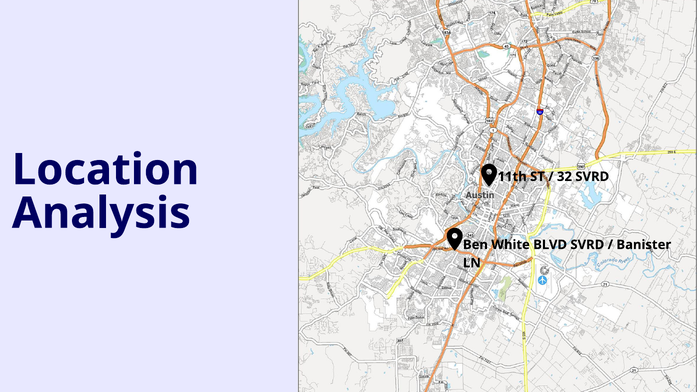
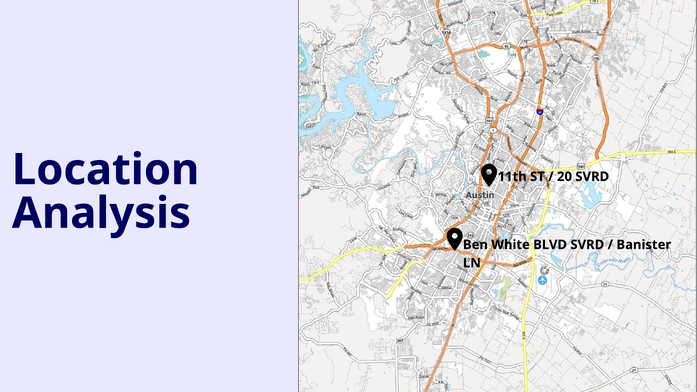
32: 32 -> 20
